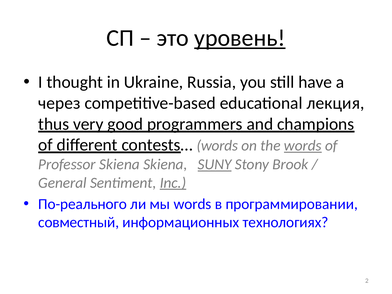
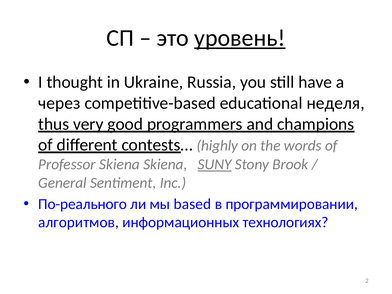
лекция: лекция -> неделя
contests… words: words -> highly
words at (303, 146) underline: present -> none
Inc underline: present -> none
мы words: words -> based
совместный: совместный -> алгоритмов
